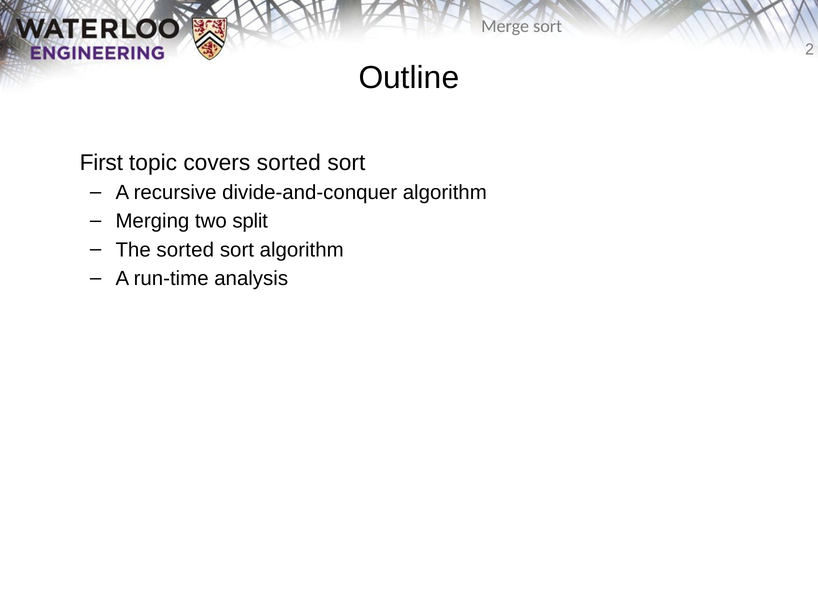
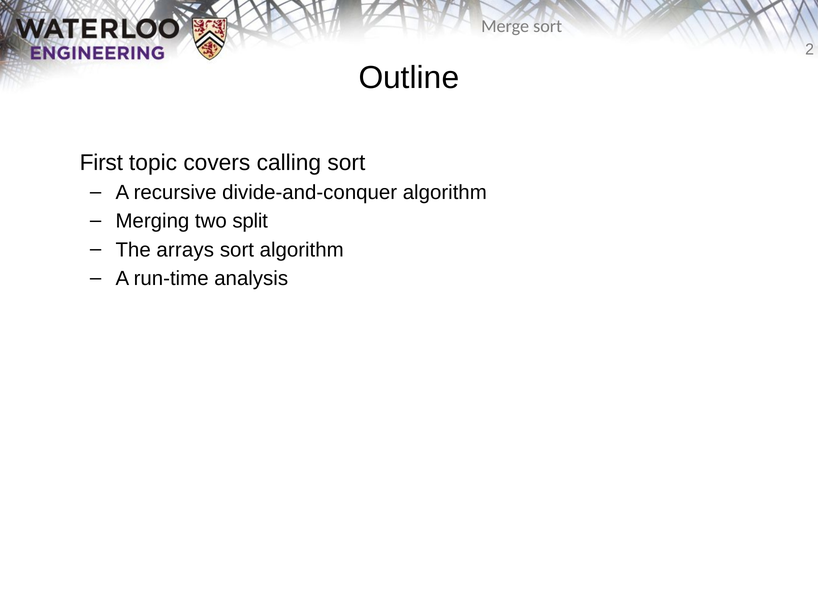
covers sorted: sorted -> calling
The sorted: sorted -> arrays
